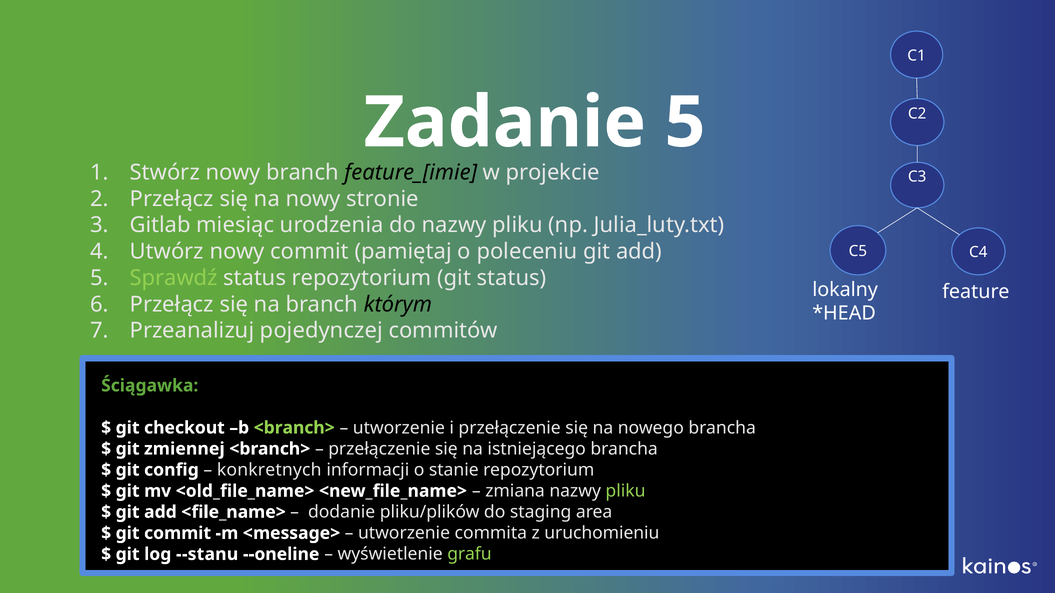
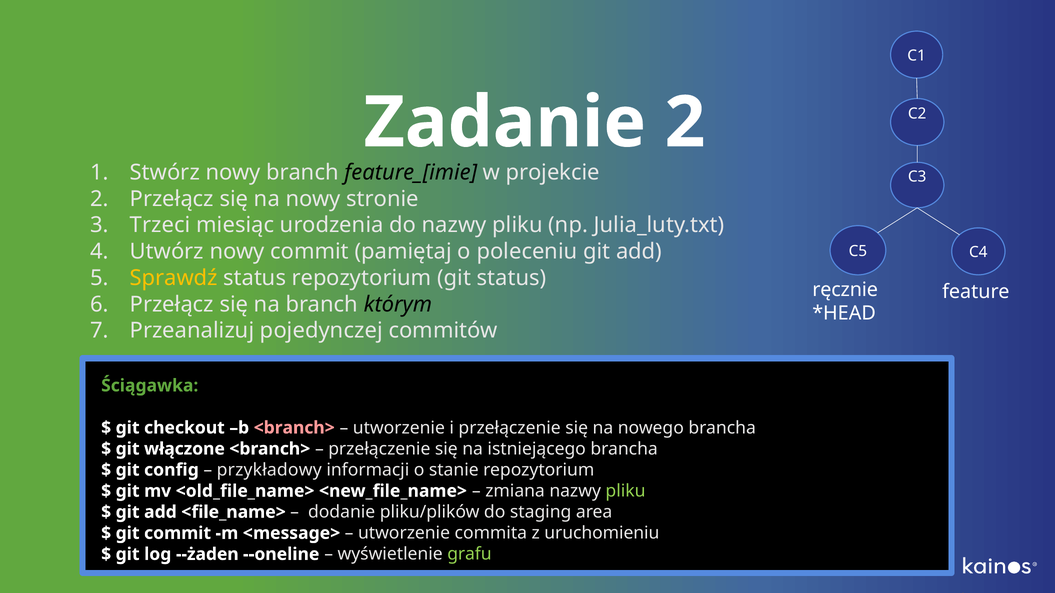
5 at (685, 123): 5 -> 2
Gitlab: Gitlab -> Trzeci
Sprawdź colour: light green -> yellow
lokalny: lokalny -> ręcznie
<branch> at (294, 428) colour: light green -> pink
zmiennej: zmiennej -> włączone
konkretnych: konkretnych -> przykładowy
--stanu: --stanu -> --żaden
